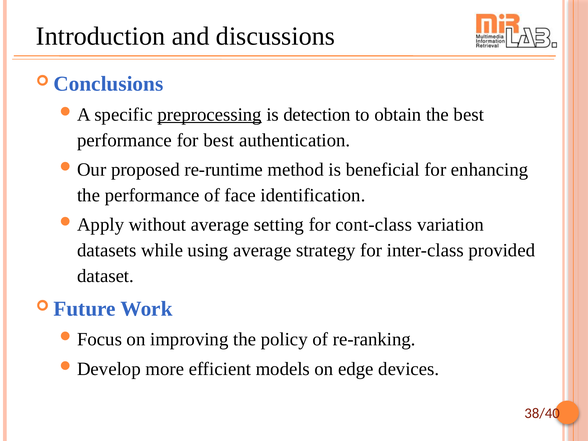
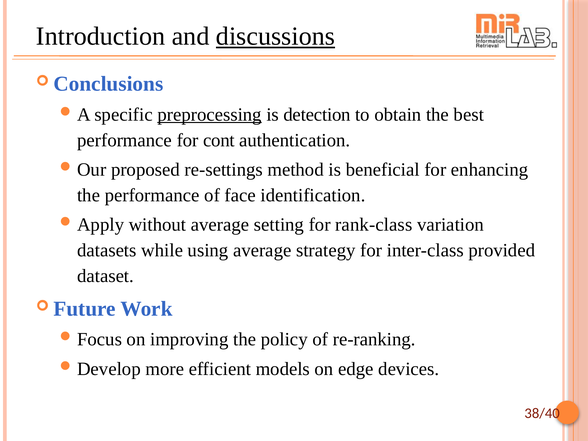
discussions underline: none -> present
for best: best -> cont
re-runtime: re-runtime -> re-settings
cont-class: cont-class -> rank-class
